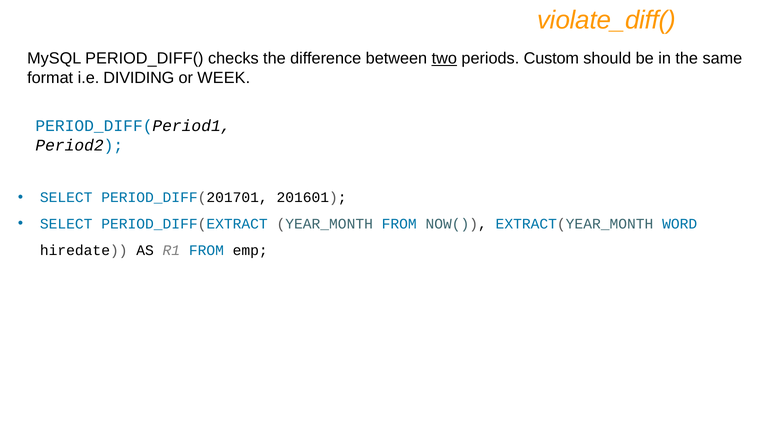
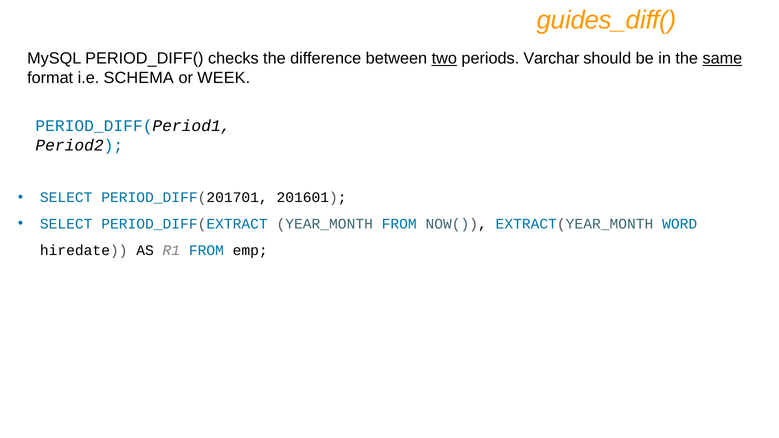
violate_diff(: violate_diff( -> guides_diff(
Custom: Custom -> Varchar
same underline: none -> present
DIVIDING: DIVIDING -> SCHEMA
